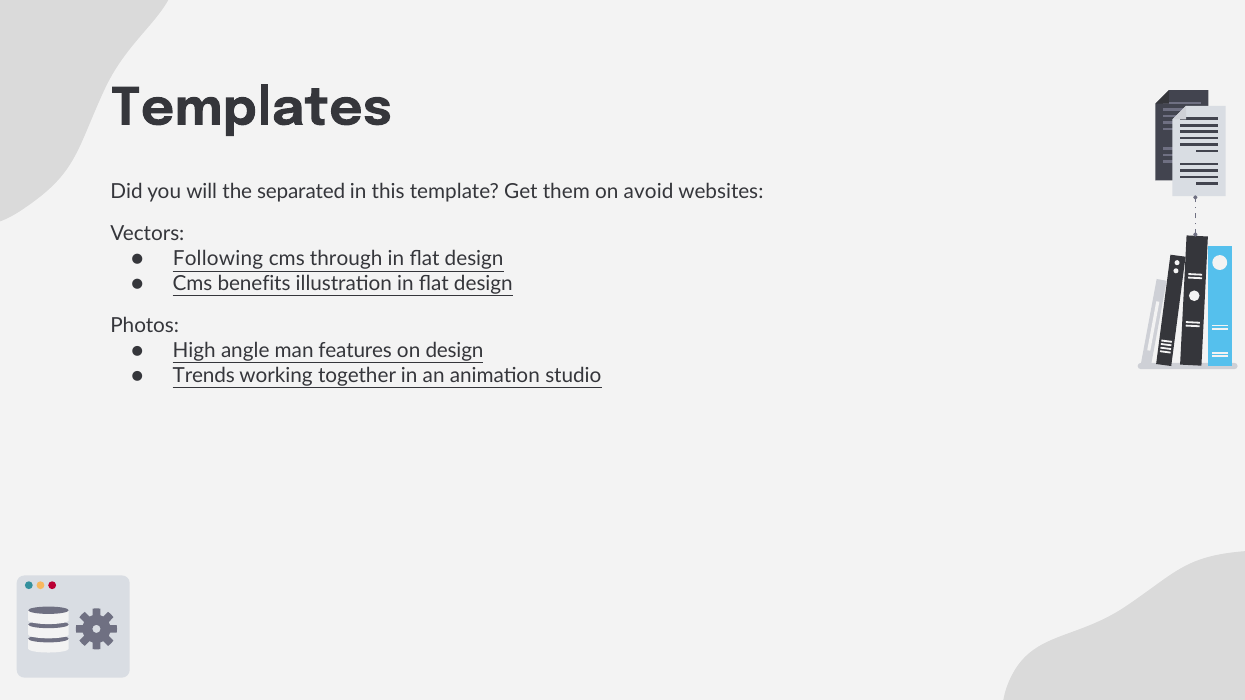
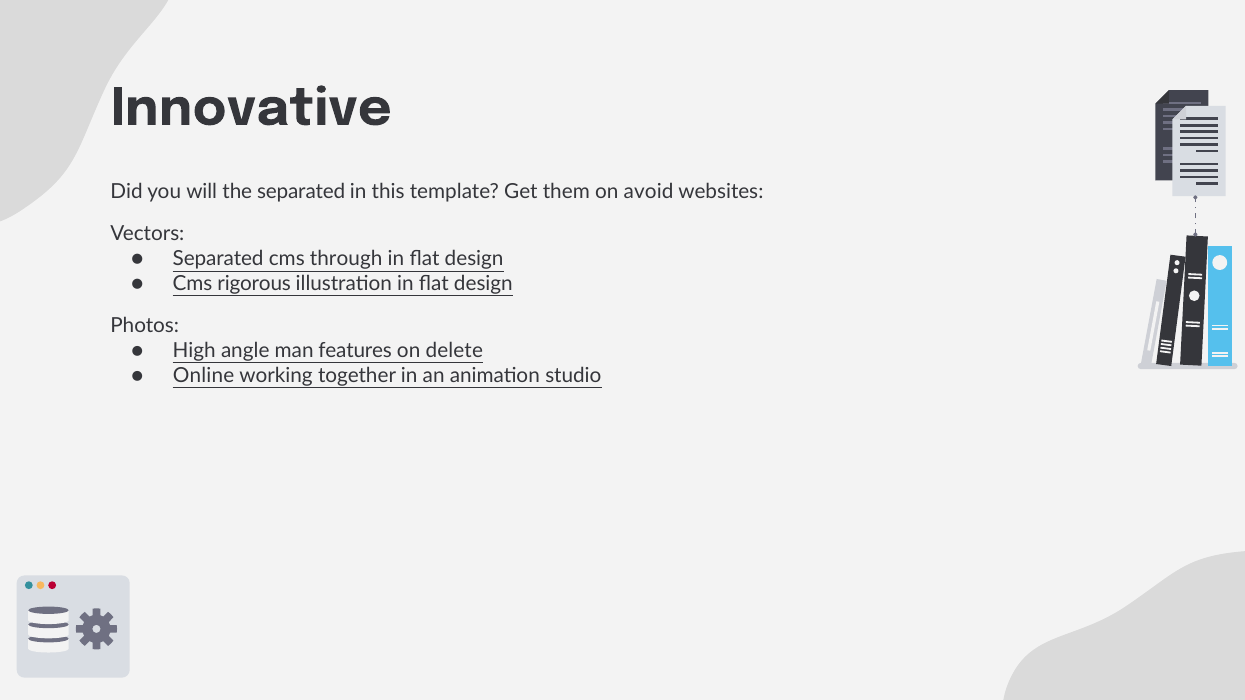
Templates: Templates -> Innovative
Following at (218, 259): Following -> Separated
benefits: benefits -> rigorous
on design: design -> delete
Trends: Trends -> Online
